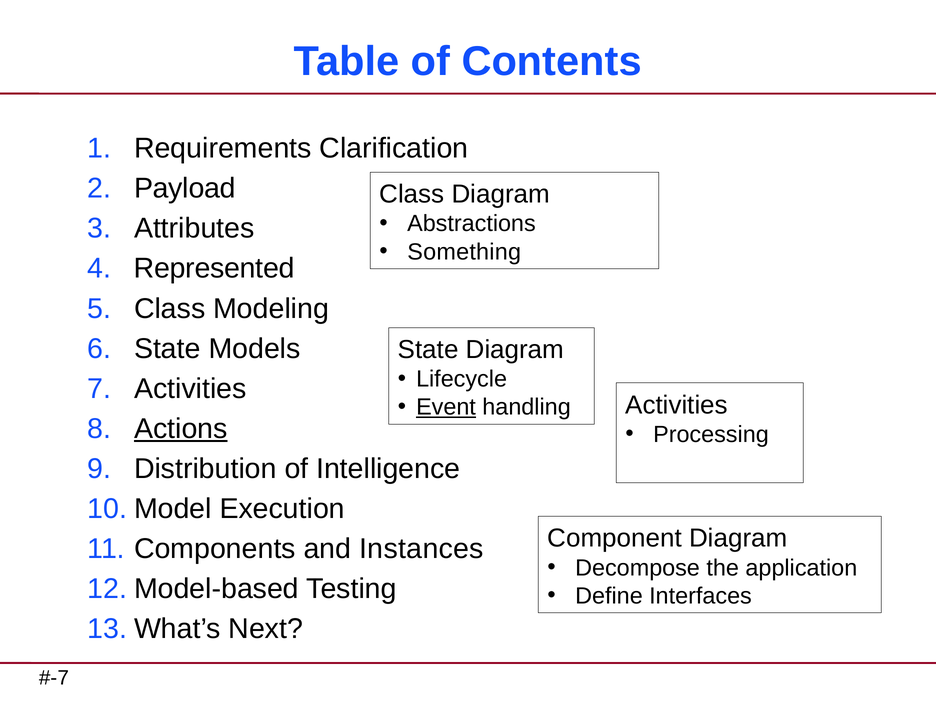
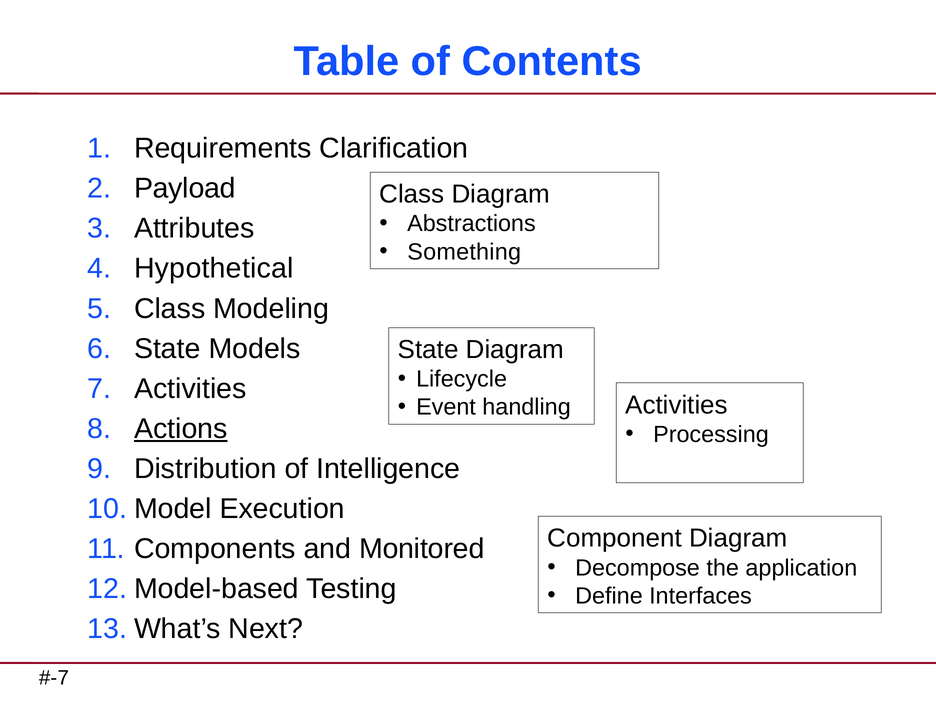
Represented: Represented -> Hypothetical
Event underline: present -> none
Instances: Instances -> Monitored
